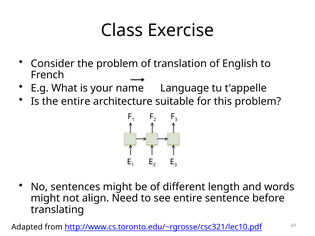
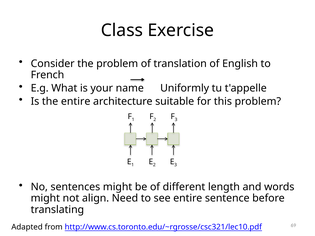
Language: Language -> Uniformly
